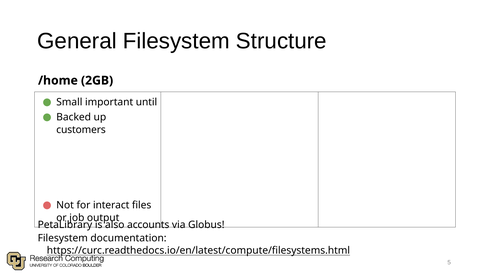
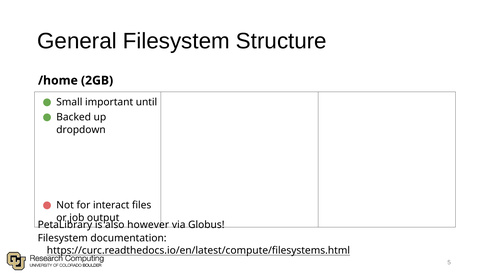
customers: customers -> dropdown
accounts: accounts -> however
